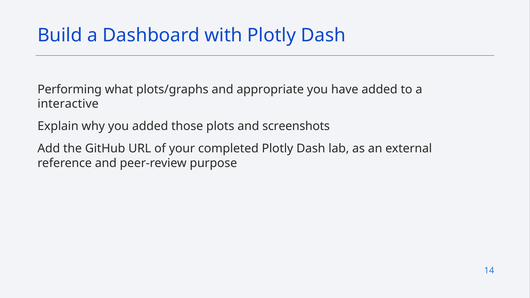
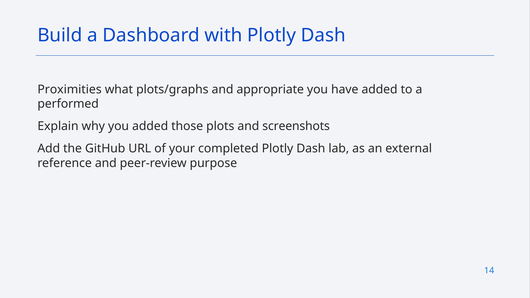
Performing: Performing -> Proximities
interactive: interactive -> performed
